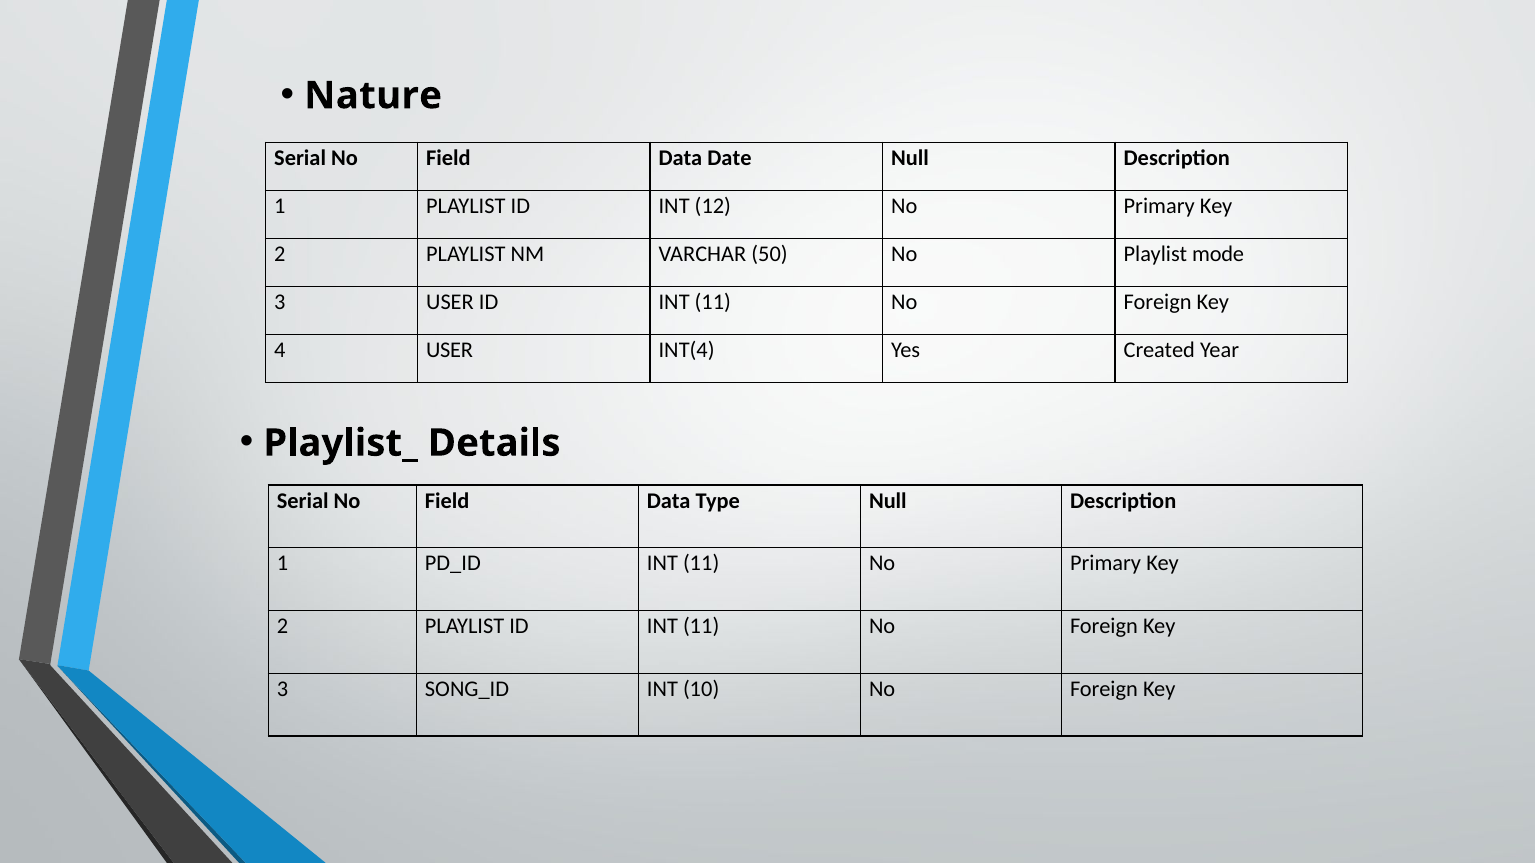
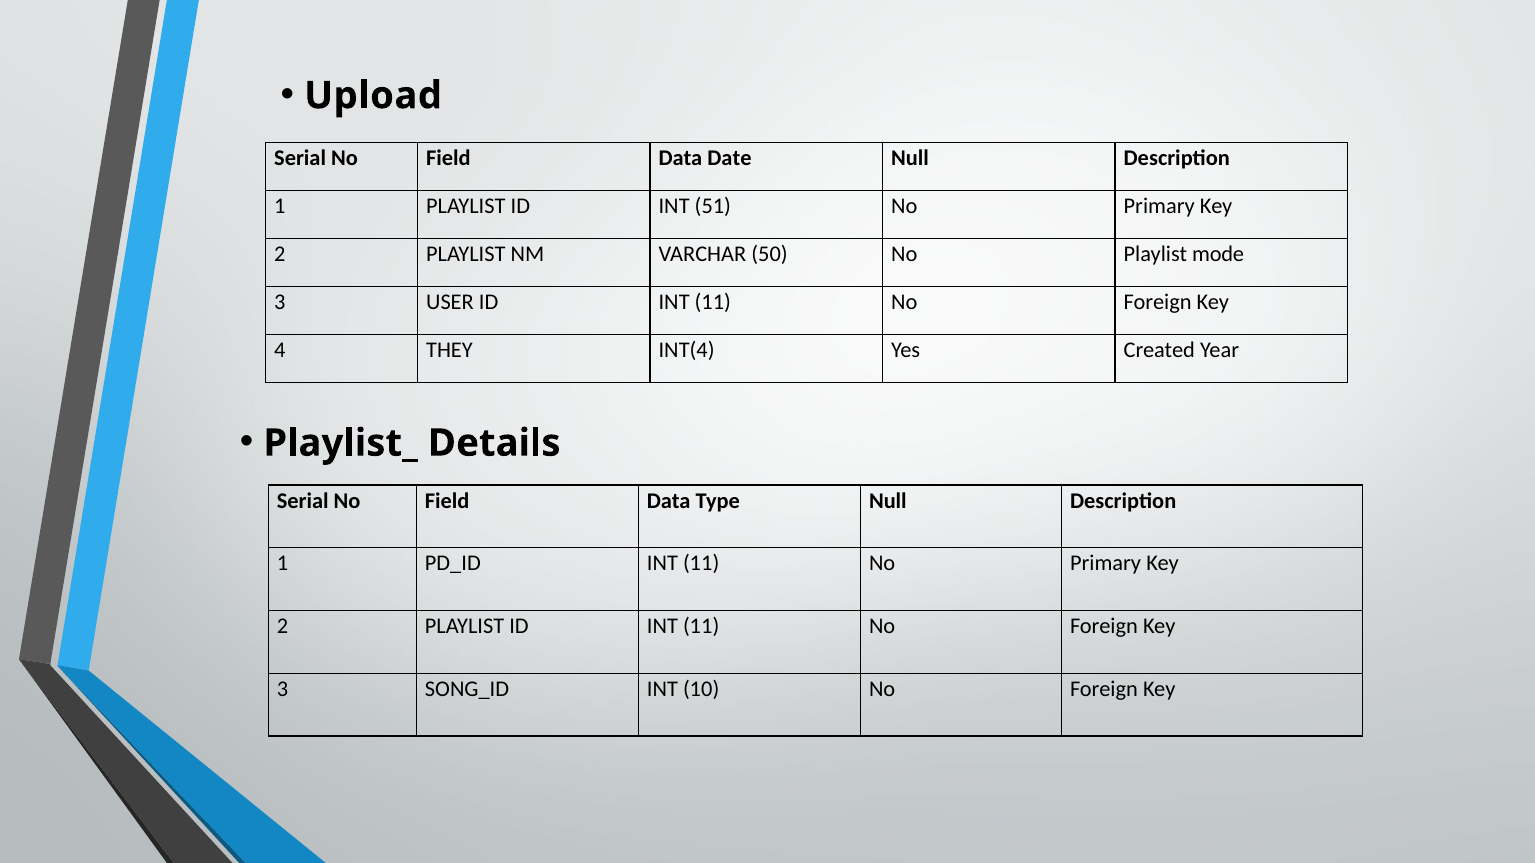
Nature: Nature -> Upload
12: 12 -> 51
4 USER: USER -> THEY
